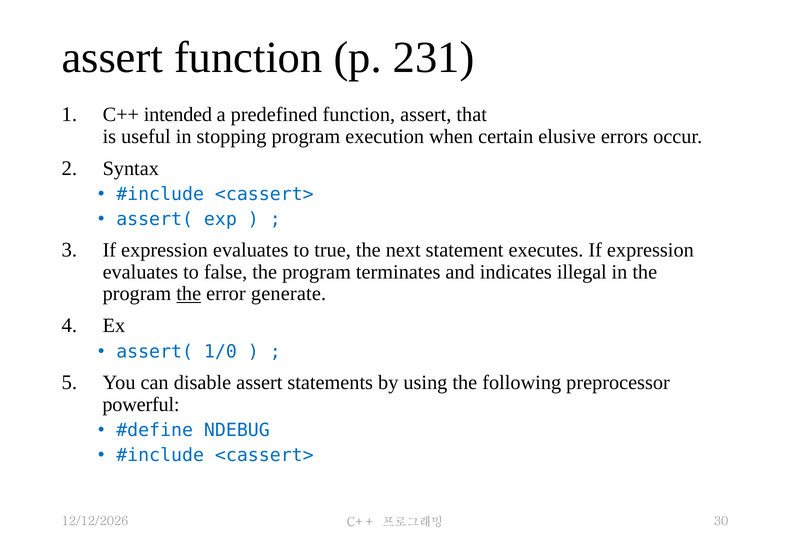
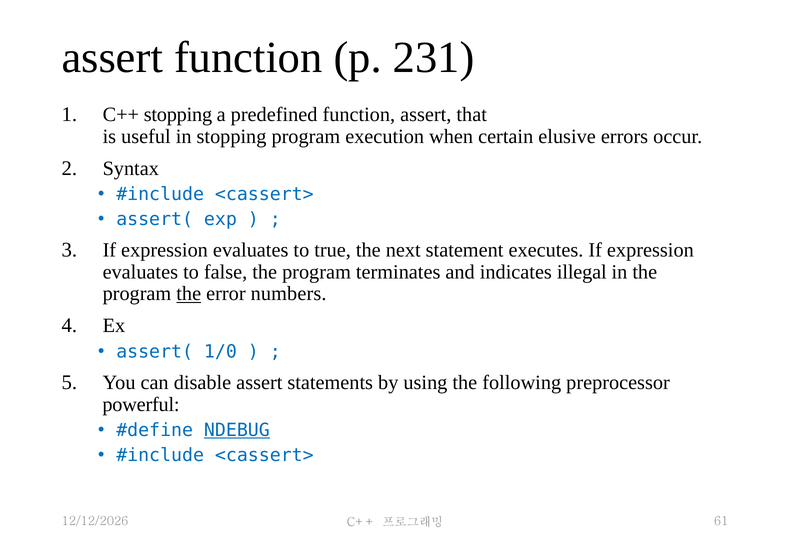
C++ intended: intended -> stopping
generate: generate -> numbers
NDEBUG underline: none -> present
30: 30 -> 61
